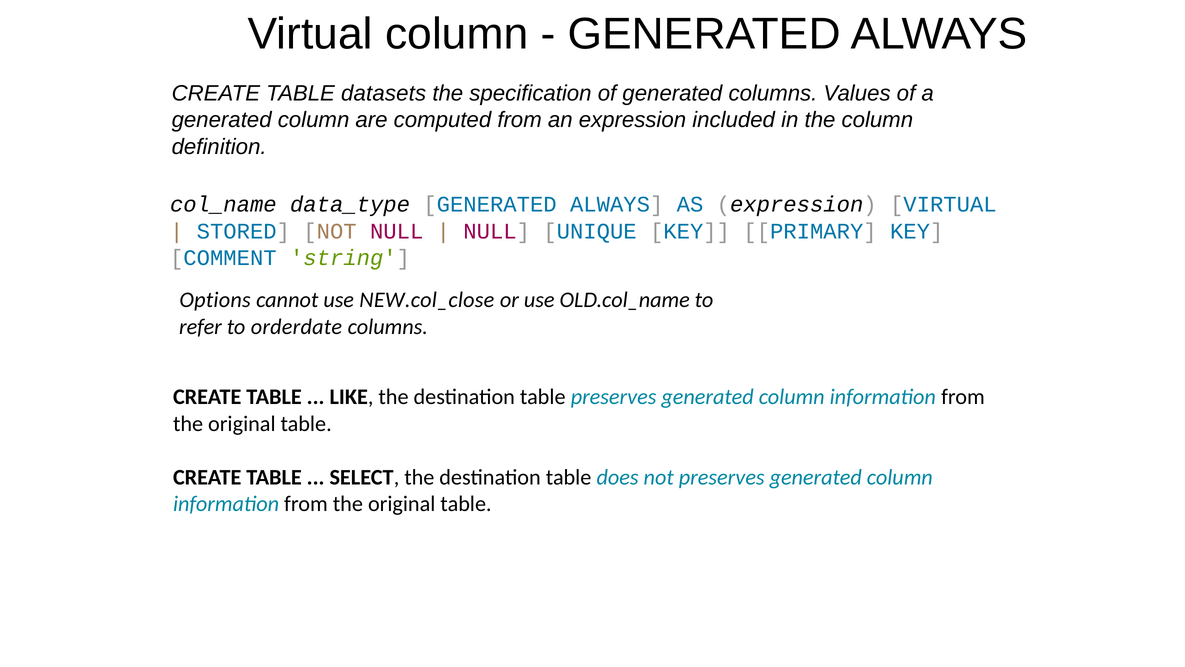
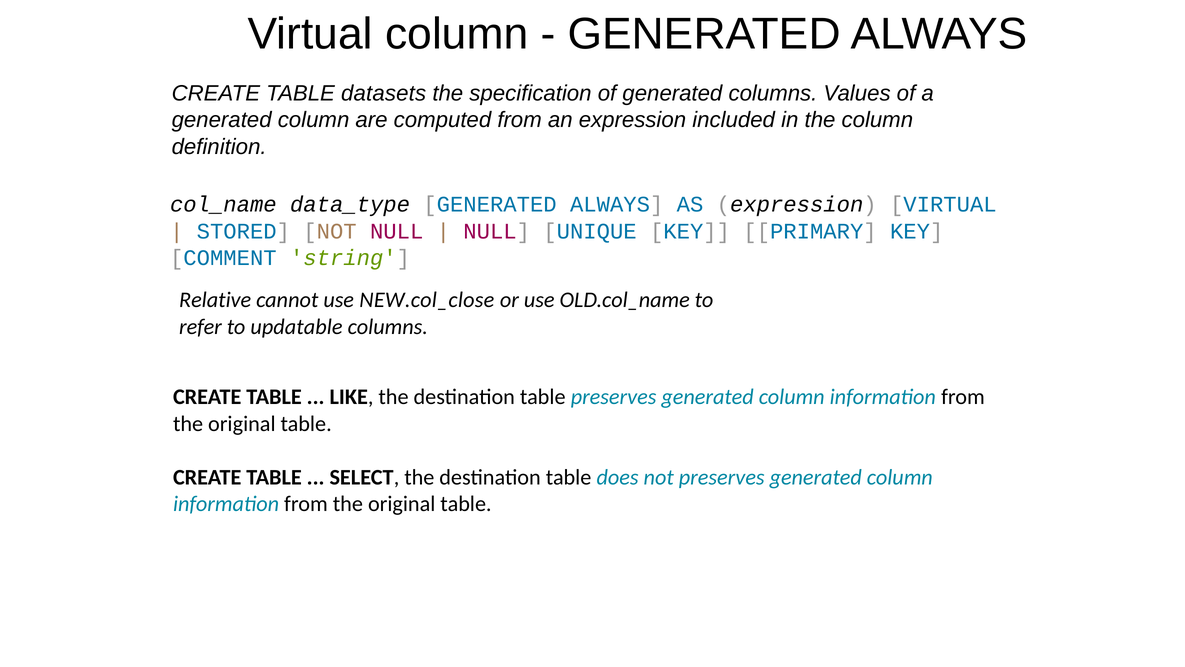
Options: Options -> Relative
orderdate: orderdate -> updatable
